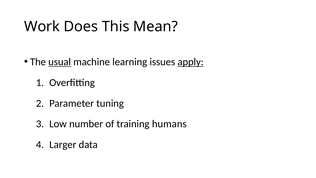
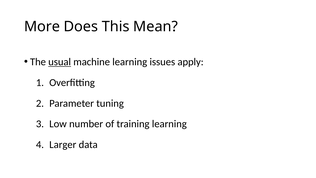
Work: Work -> More
apply underline: present -> none
training humans: humans -> learning
